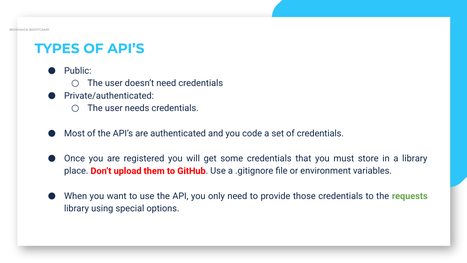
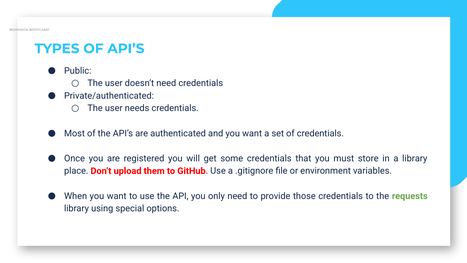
and you code: code -> want
